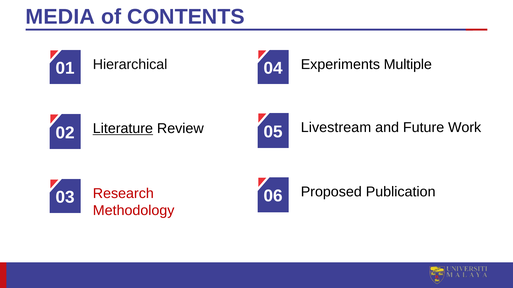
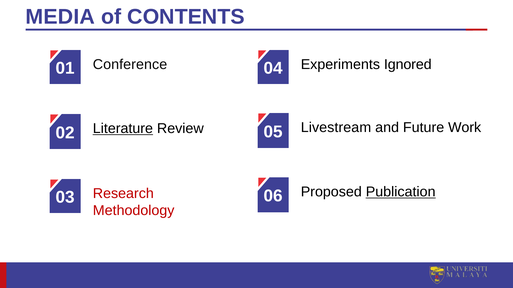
Hierarchical: Hierarchical -> Conference
Multiple: Multiple -> Ignored
Publication underline: none -> present
